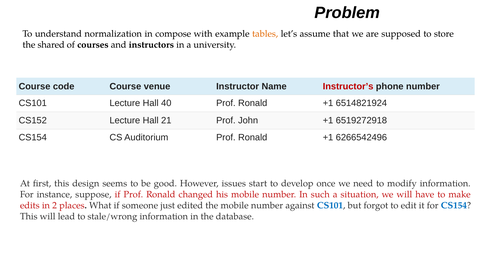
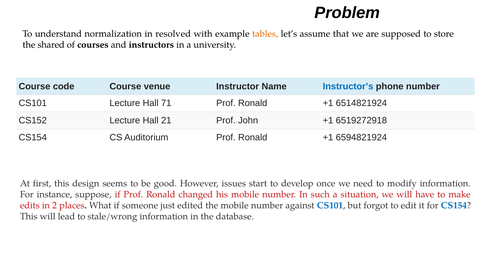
compose: compose -> resolved
Instructor’s colour: red -> blue
40: 40 -> 71
6266542496: 6266542496 -> 6594821924
